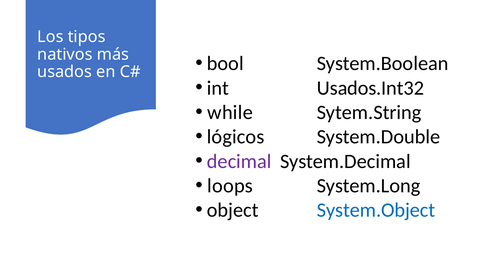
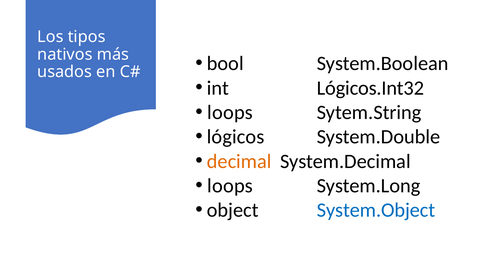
Usados.Int32: Usados.Int32 -> Lógicos.Int32
while at (230, 112): while -> loops
decimal colour: purple -> orange
